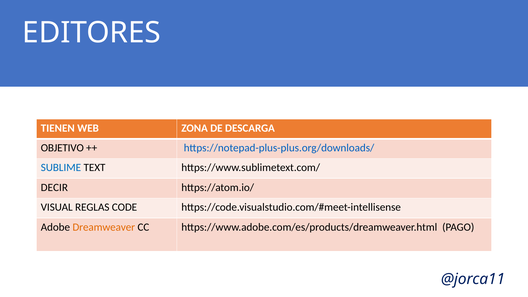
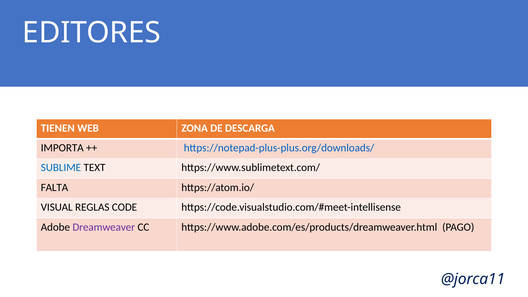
OBJETIVO: OBJETIVO -> IMPORTA
DECIR: DECIR -> FALTA
Dreamweaver colour: orange -> purple
